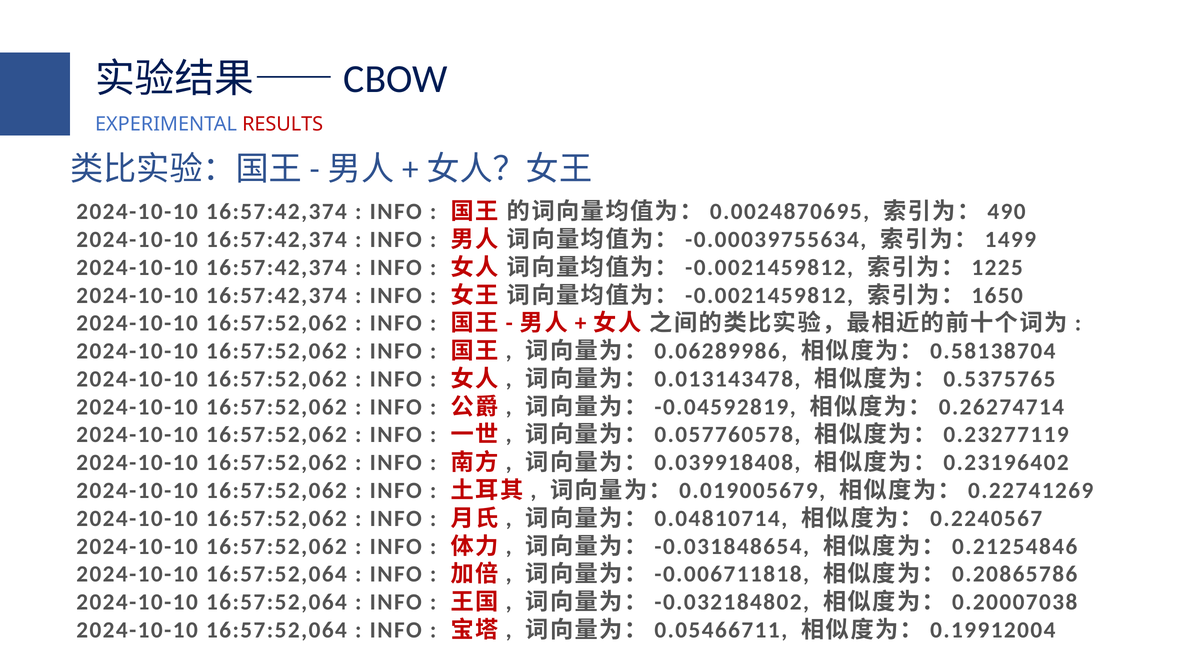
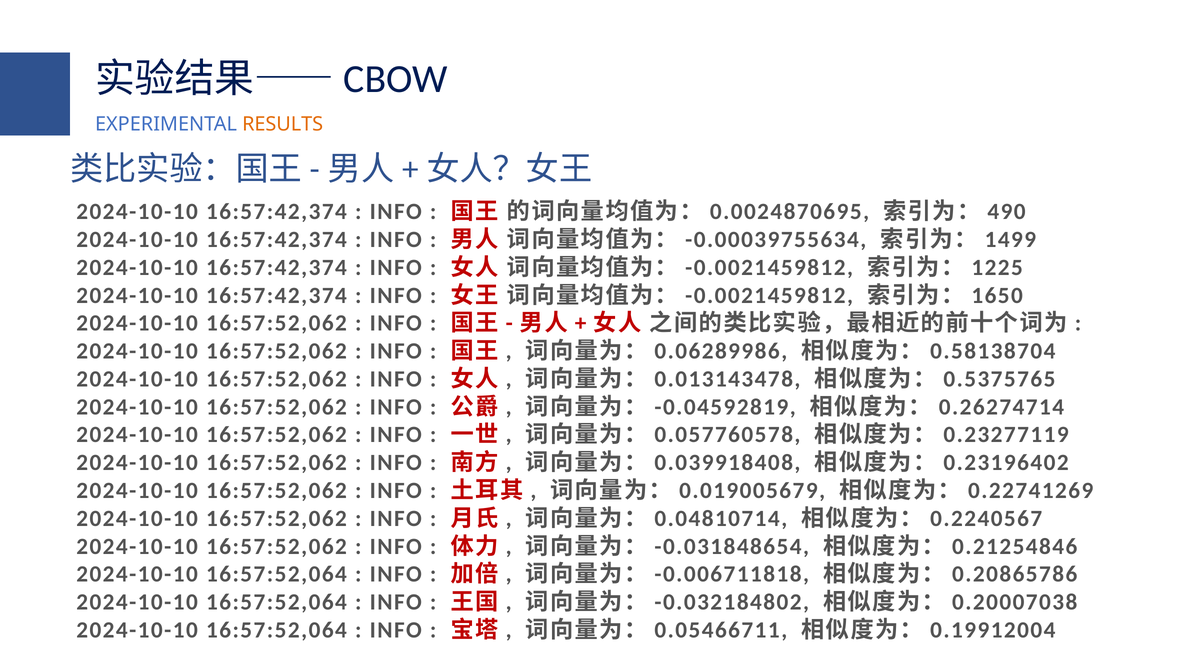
RESULTS colour: red -> orange
